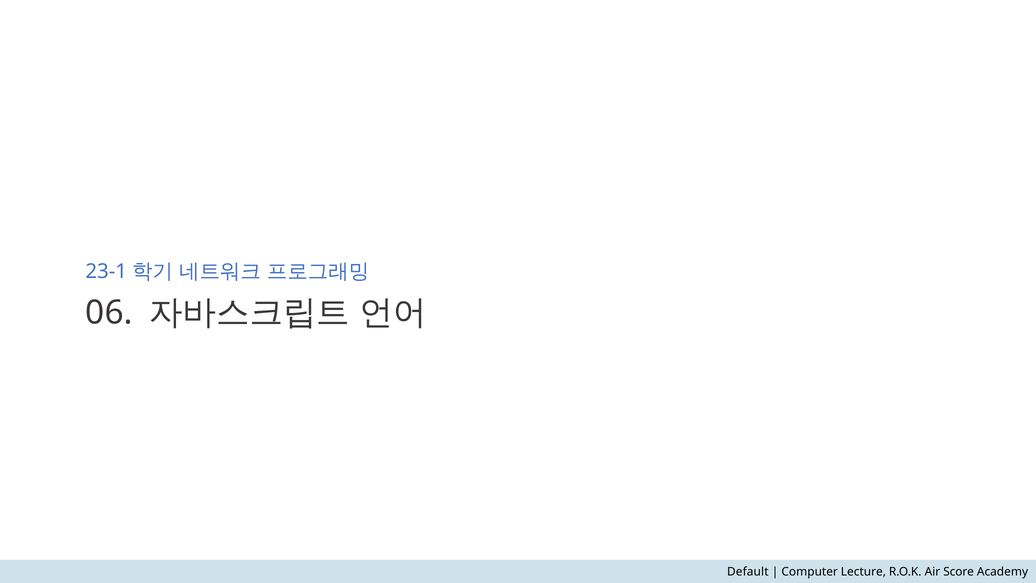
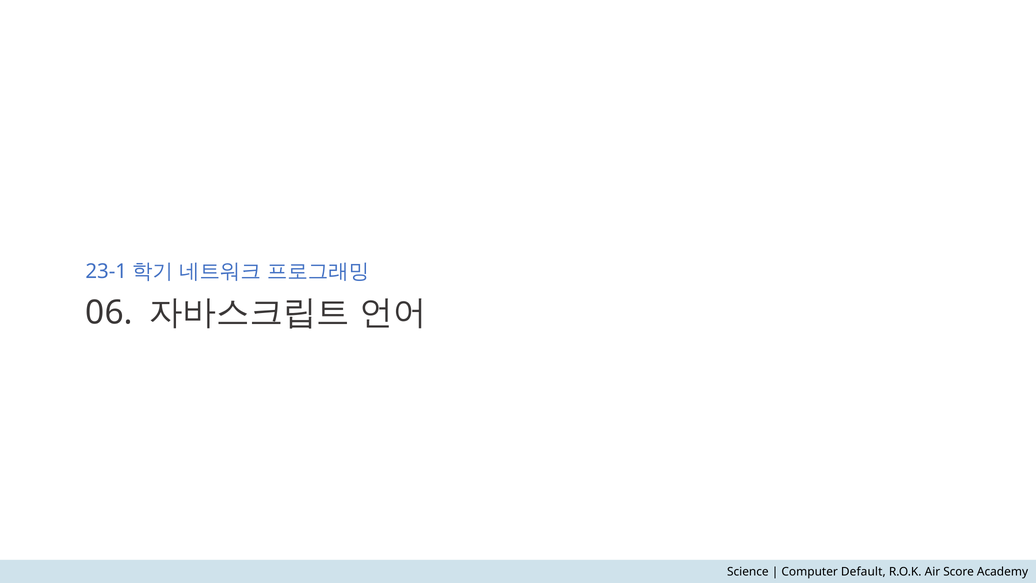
Default: Default -> Science
Lecture: Lecture -> Default
